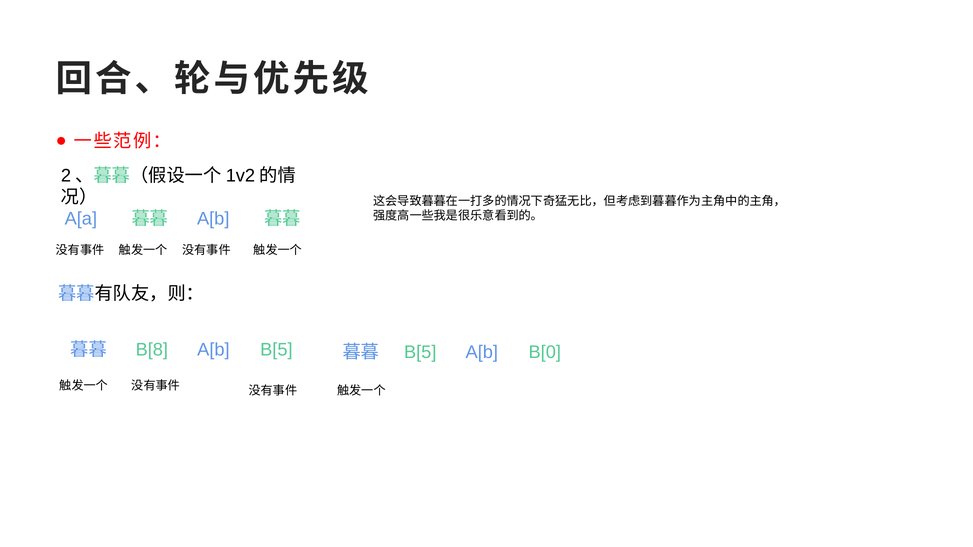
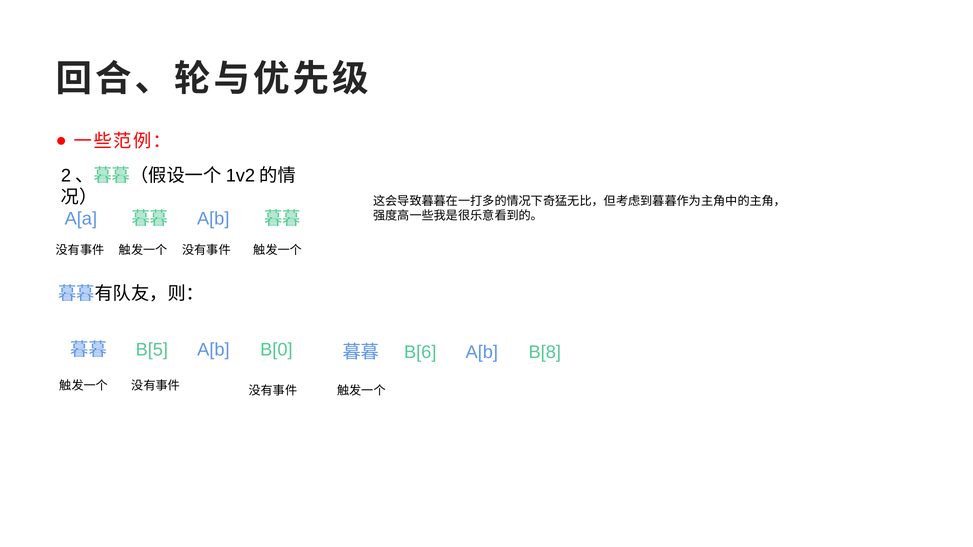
B[8: B[8 -> B[5
A[b B[5: B[5 -> B[0
B[5 at (420, 352): B[5 -> B[6
B[0: B[0 -> B[8
